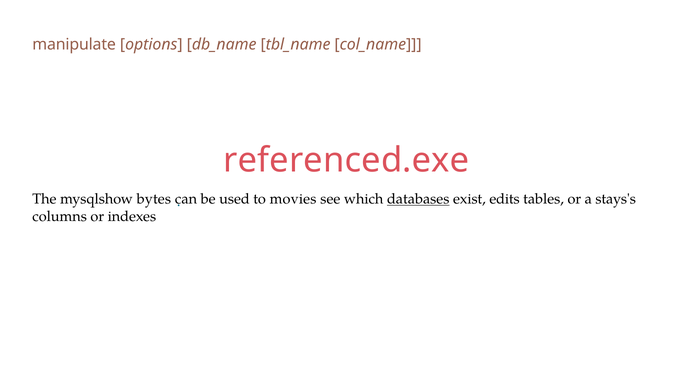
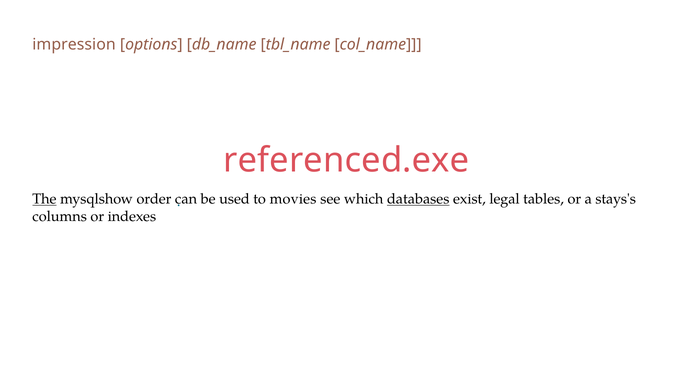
manipulate: manipulate -> impression
The underline: none -> present
bytes: bytes -> order
edits: edits -> legal
